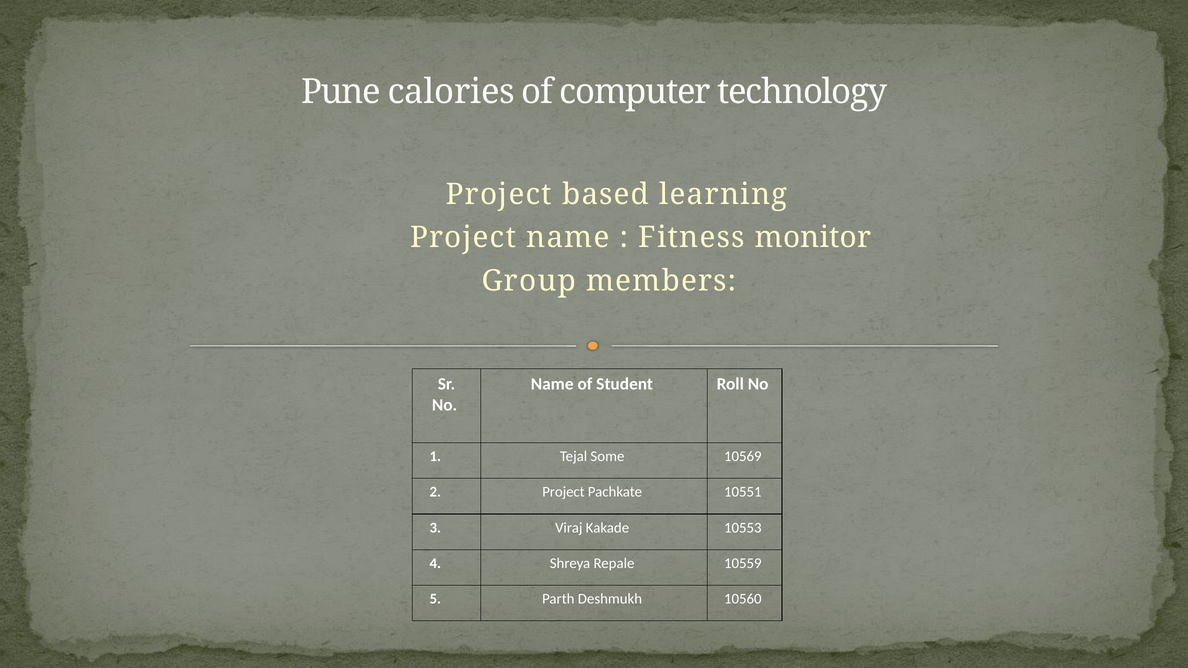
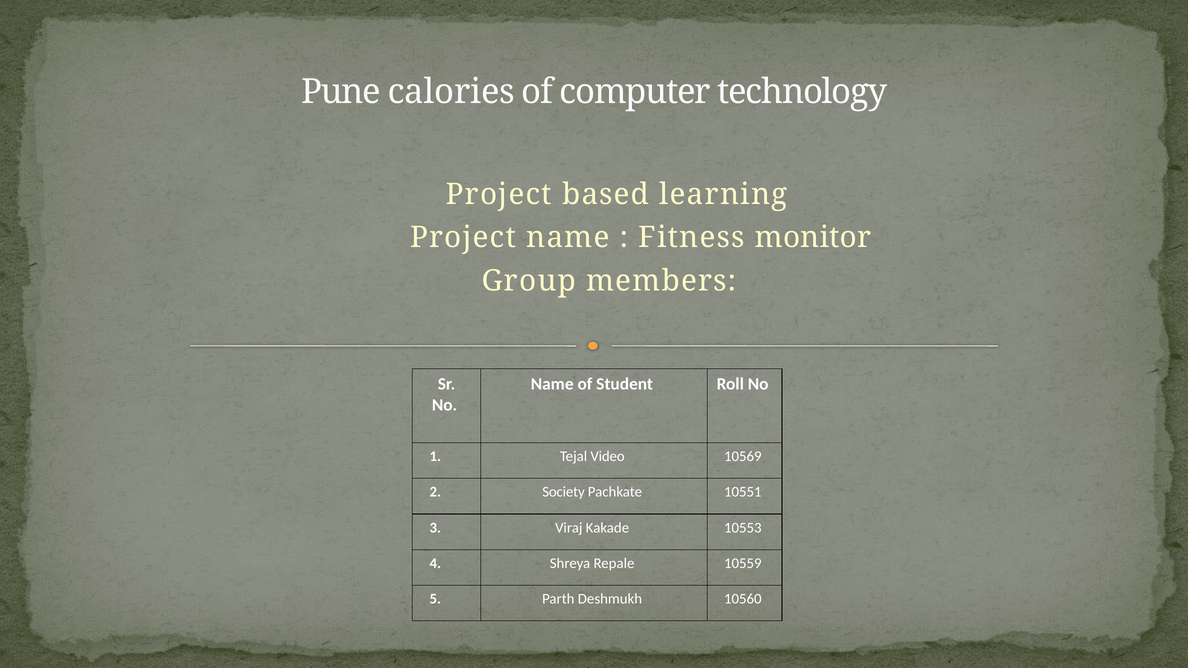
Some: Some -> Video
Project at (563, 492): Project -> Society
